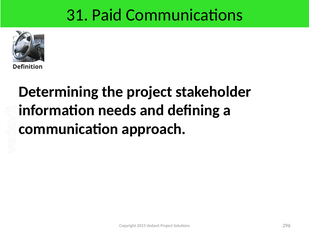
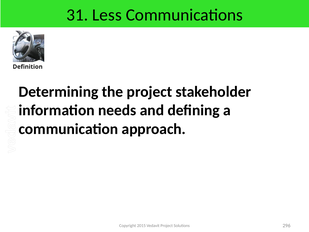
Paid: Paid -> Less
